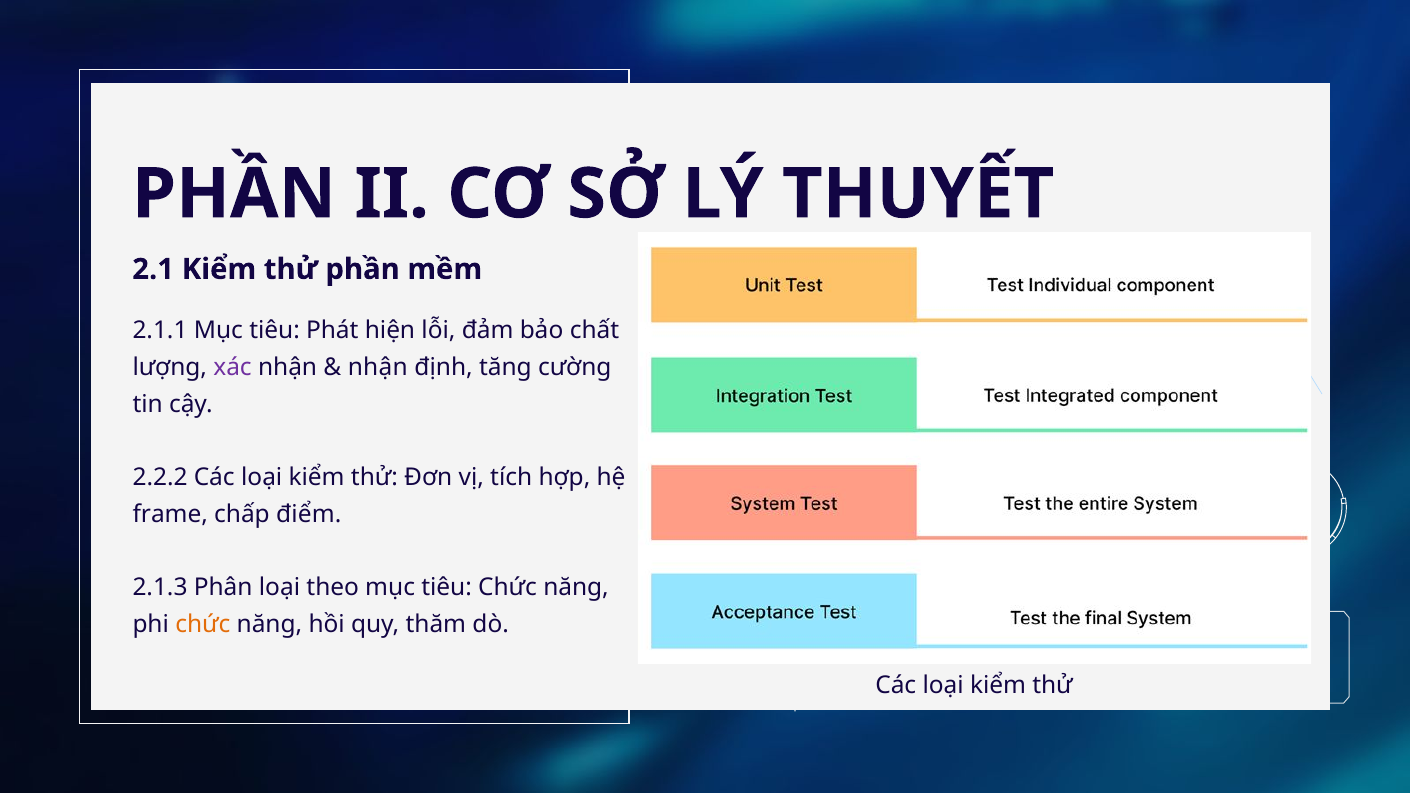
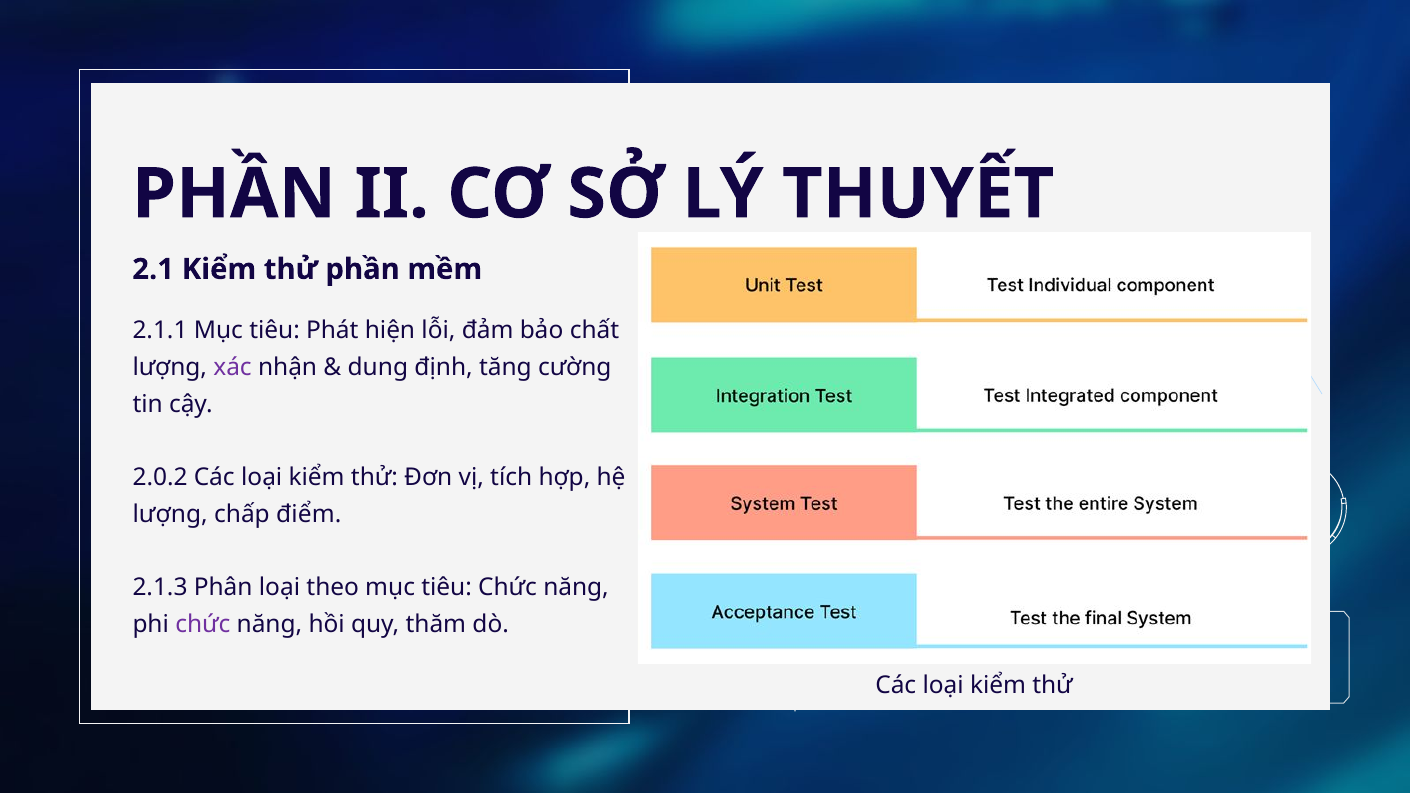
nhận at (378, 368): nhận -> dung
2.2.2: 2.2.2 -> 2.0.2
frame at (170, 515): frame -> lượng
chức at (203, 625) colour: orange -> purple
